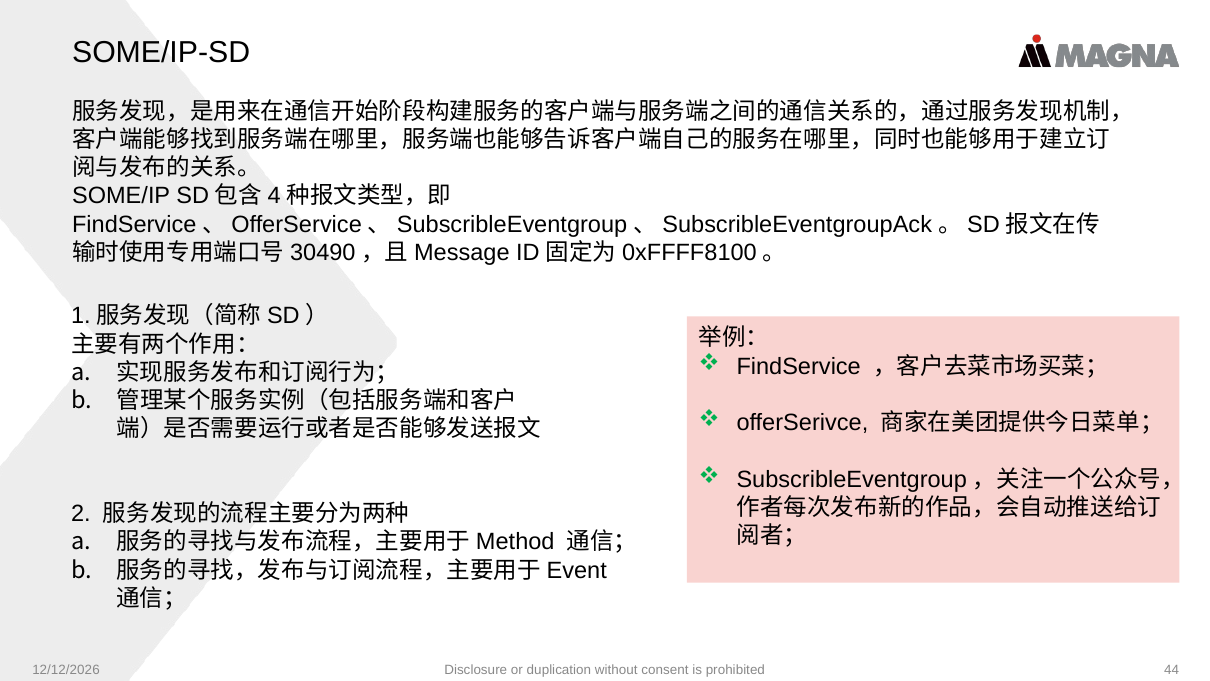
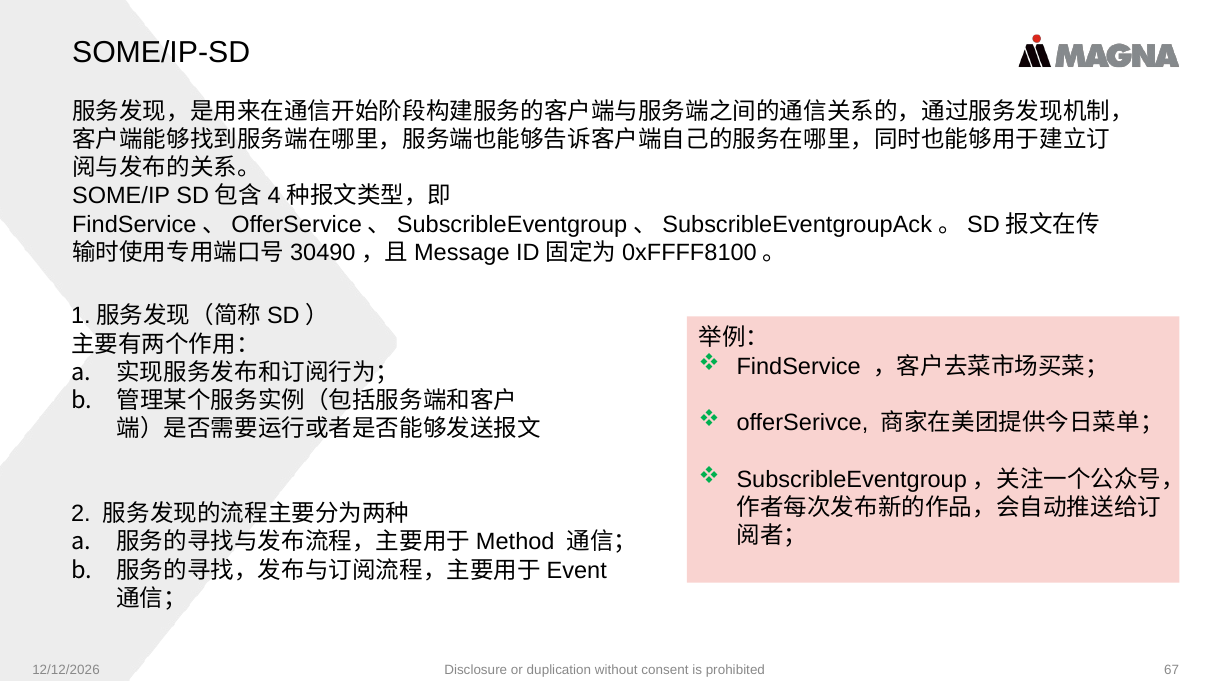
44: 44 -> 67
